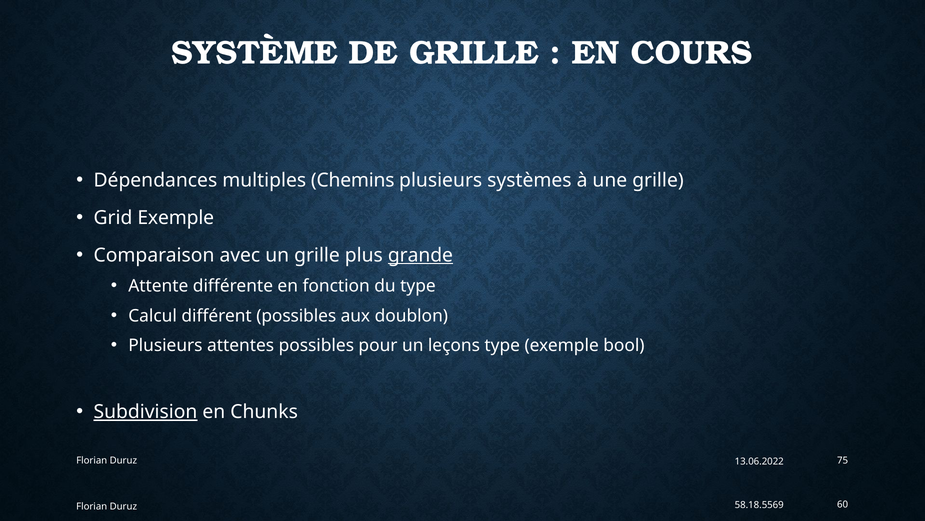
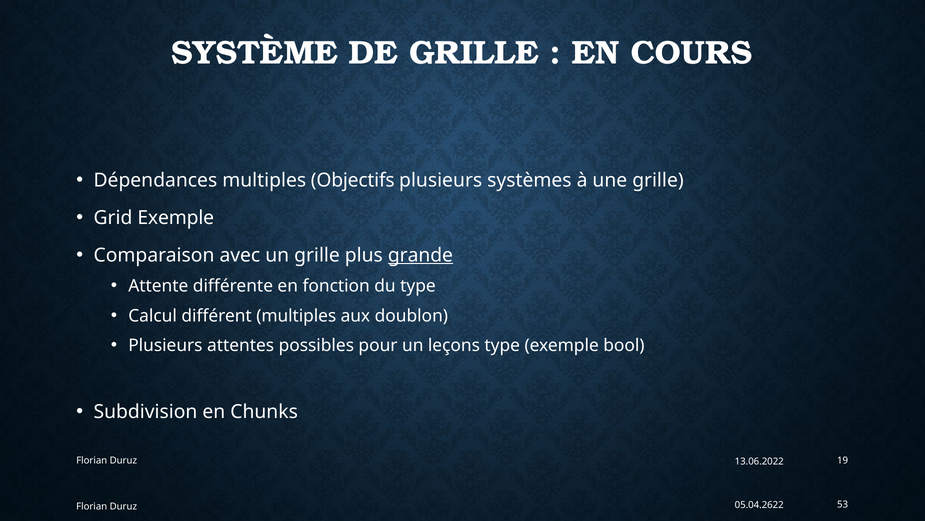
Chemins: Chemins -> Objectifs
différent possibles: possibles -> multiples
Subdivision underline: present -> none
75: 75 -> 19
58.18.5569: 58.18.5569 -> 05.04.2622
60: 60 -> 53
